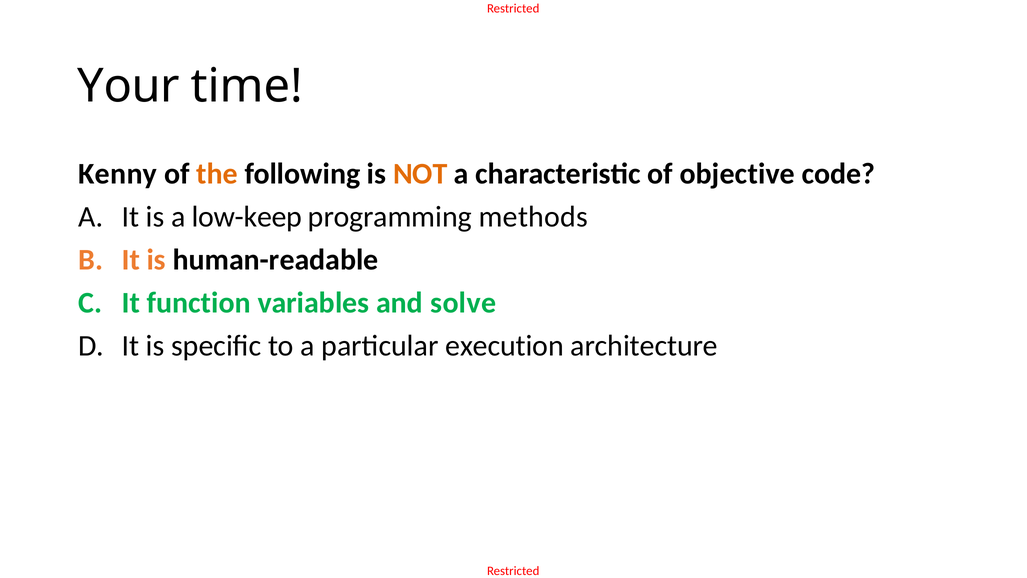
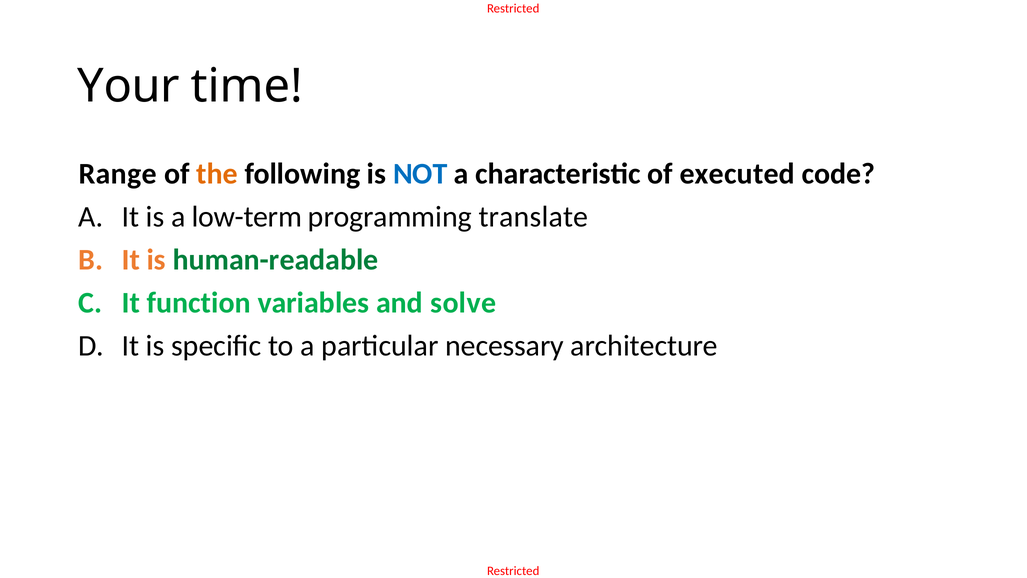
Kenny: Kenny -> Range
NOT colour: orange -> blue
objective: objective -> executed
low-keep: low-keep -> low-term
methods: methods -> translate
human-readable colour: black -> green
execution: execution -> necessary
